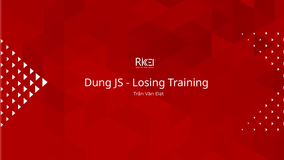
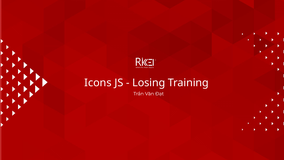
Dung: Dung -> Icons
